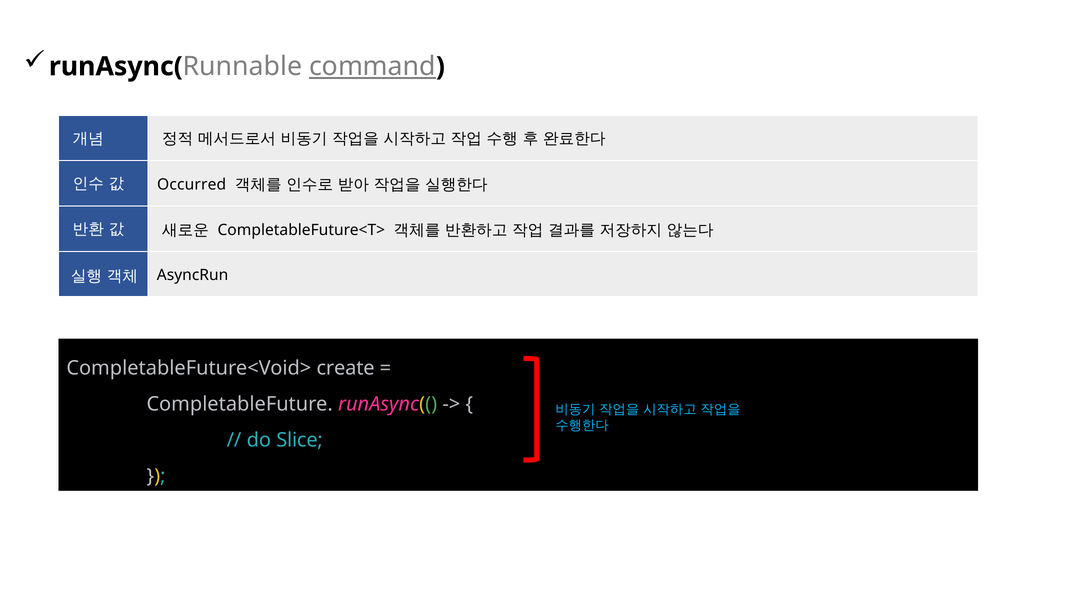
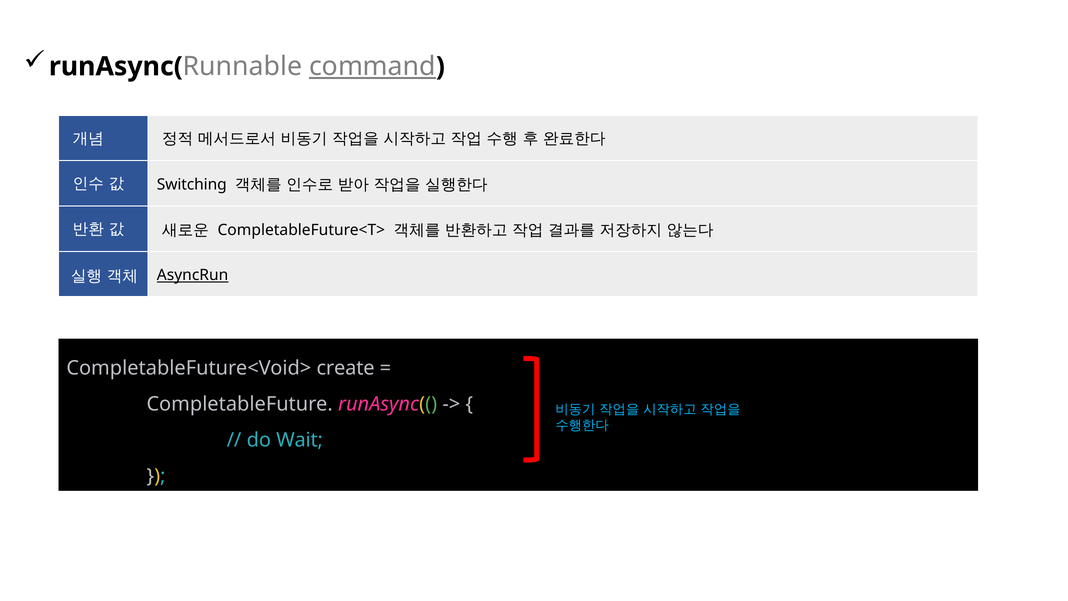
Occurred: Occurred -> Switching
AsyncRun underline: none -> present
Slice: Slice -> Wait
